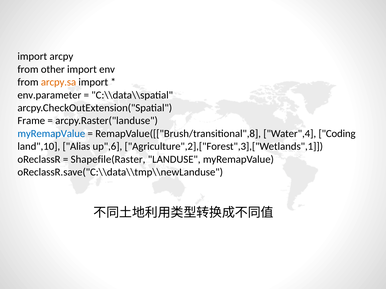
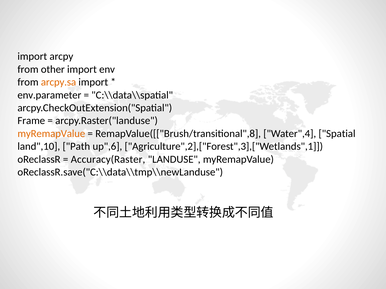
myRemapValue at (51, 134) colour: blue -> orange
Coding: Coding -> Spatial
Alias: Alias -> Path
Shapefile(Raster: Shapefile(Raster -> Accuracy(Raster
